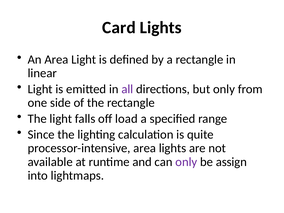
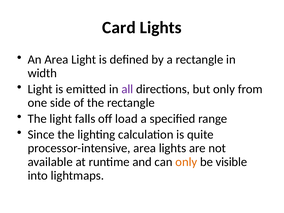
linear: linear -> width
only at (186, 162) colour: purple -> orange
assign: assign -> visible
